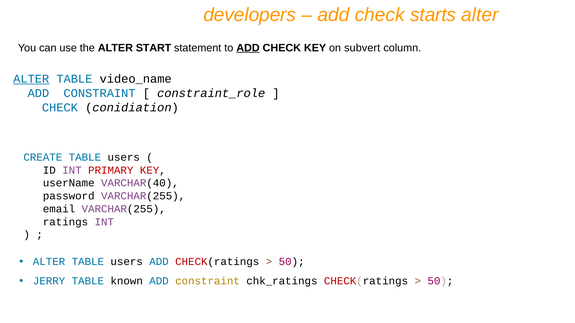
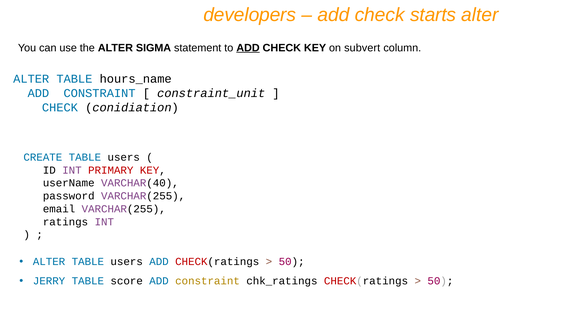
START: START -> SIGMA
ALTER at (31, 79) underline: present -> none
video_name: video_name -> hours_name
constraint_role: constraint_role -> constraint_unit
known: known -> score
